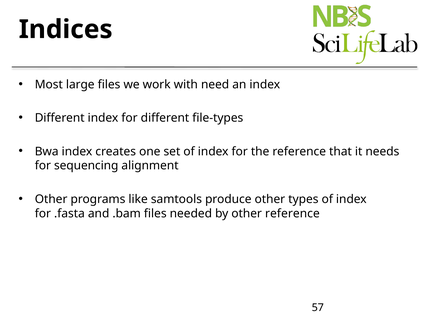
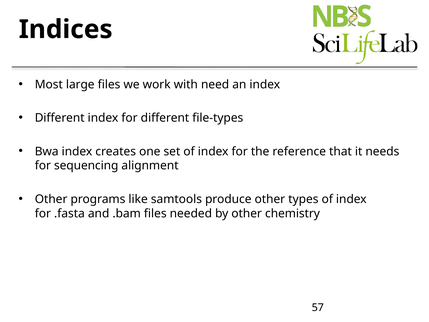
other reference: reference -> chemistry
